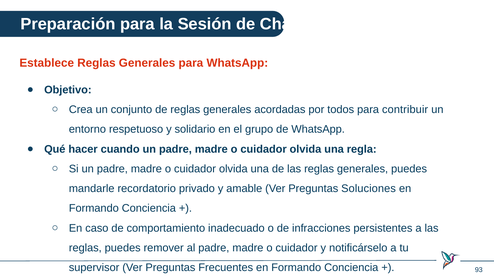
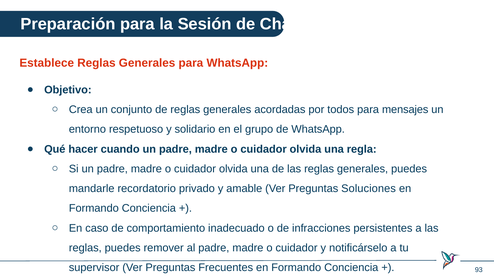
contribuir: contribuir -> mensajes
